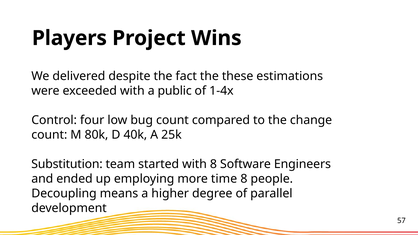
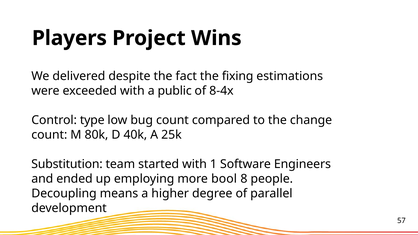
these: these -> fixing
1-4x: 1-4x -> 8-4x
four: four -> type
with 8: 8 -> 1
time: time -> bool
